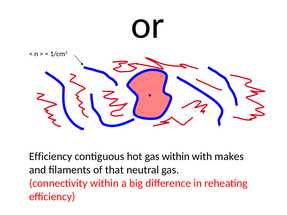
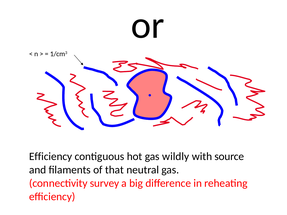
gas within: within -> wildly
makes: makes -> source
connectivity within: within -> survey
